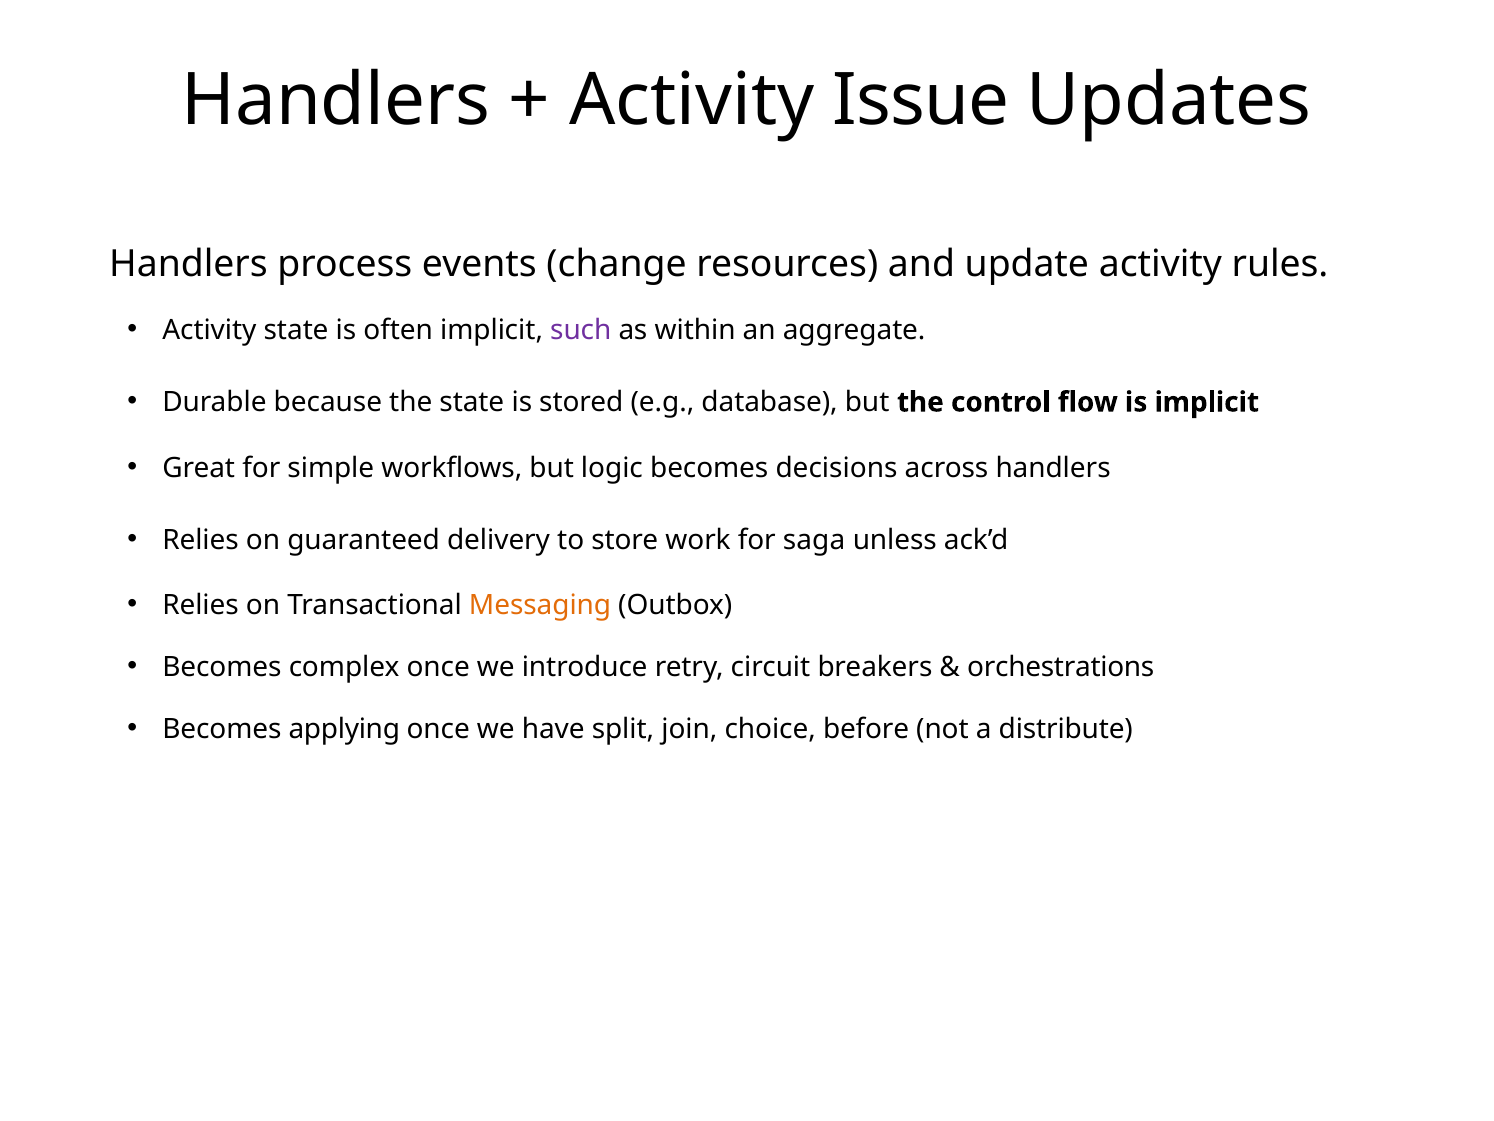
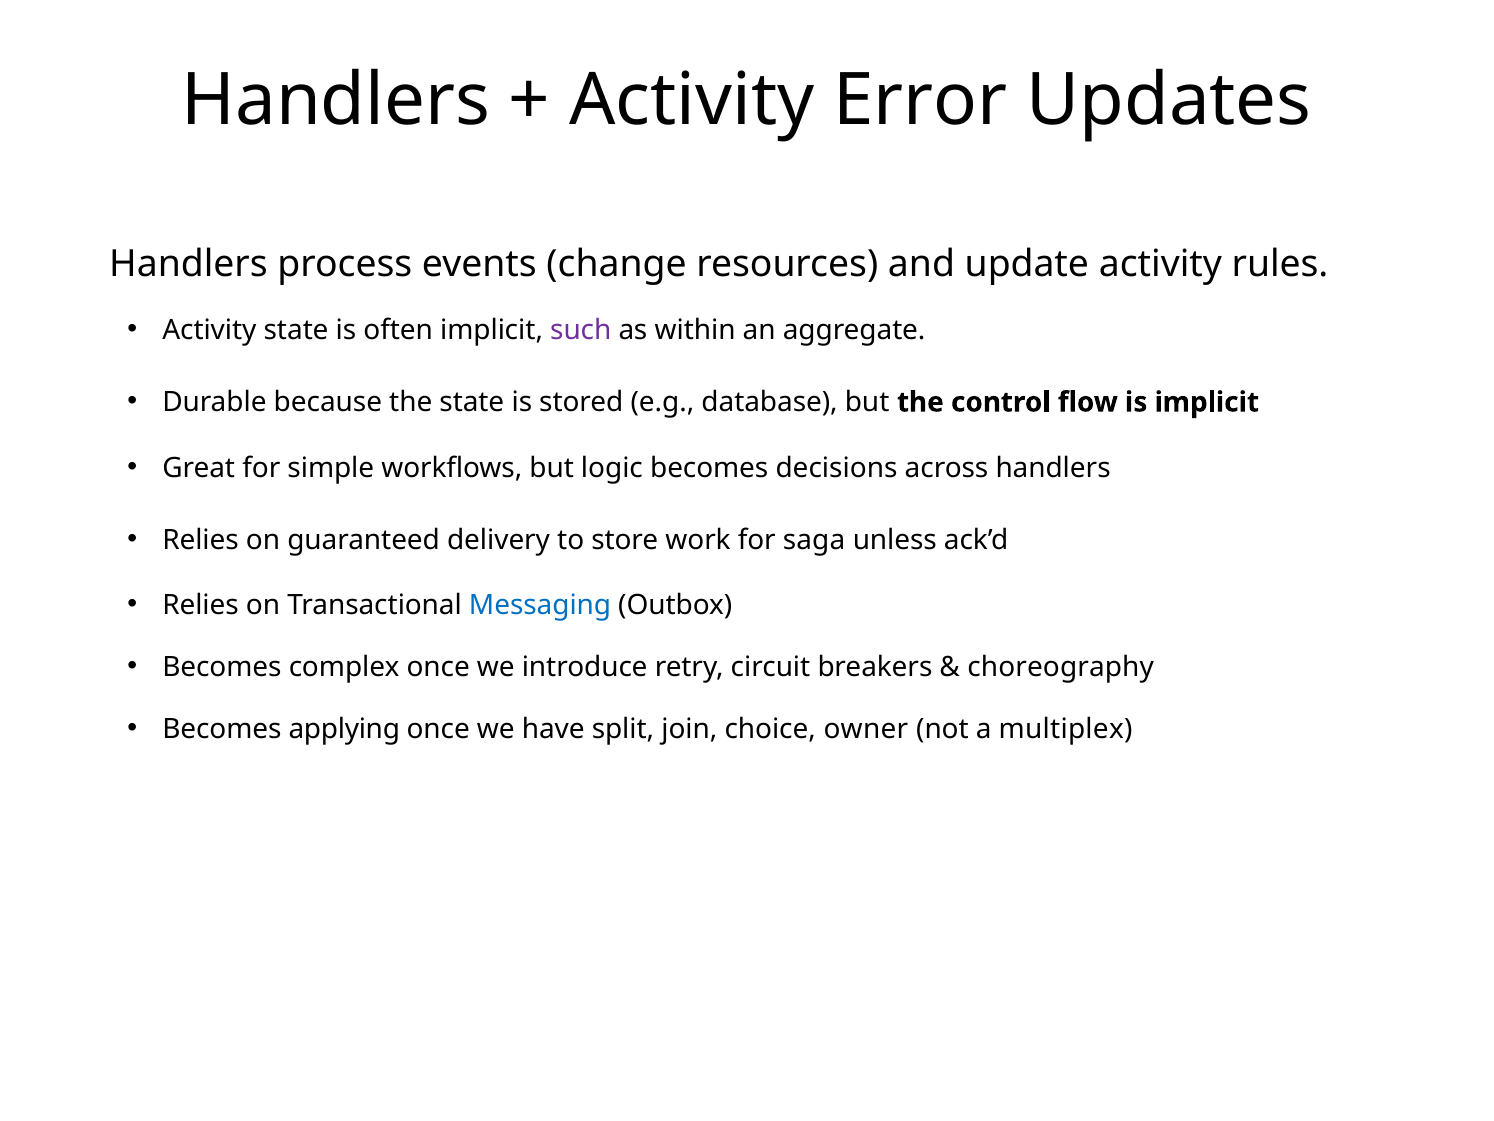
Issue: Issue -> Error
Messaging colour: orange -> blue
orchestrations: orchestrations -> choreography
before: before -> owner
distribute: distribute -> multiplex
